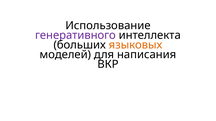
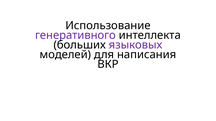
языковых colour: orange -> purple
